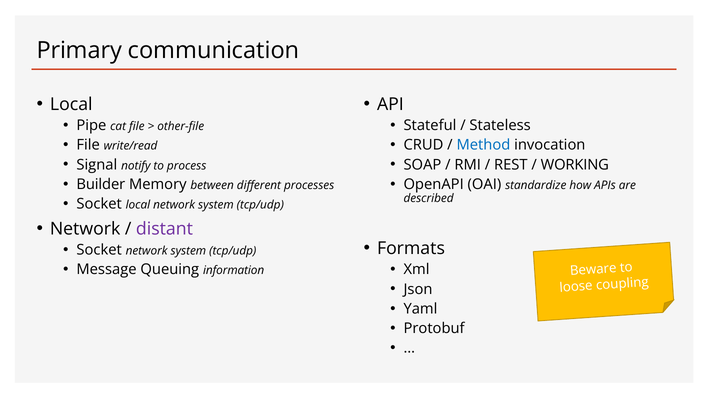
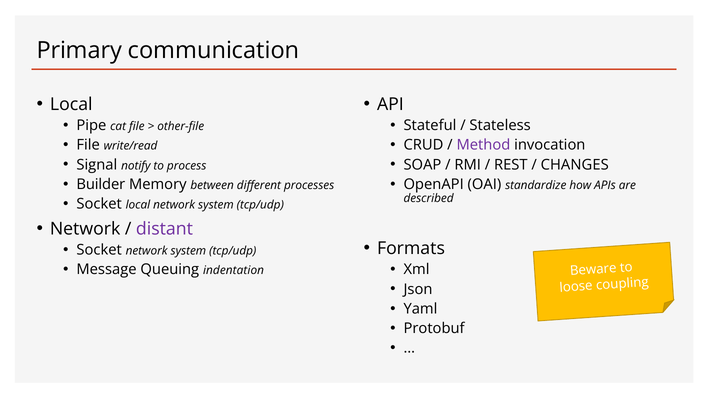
Method colour: blue -> purple
WORKING: WORKING -> CHANGES
information: information -> indentation
